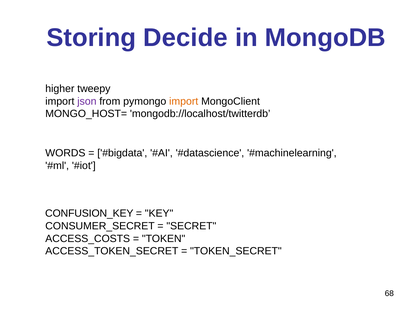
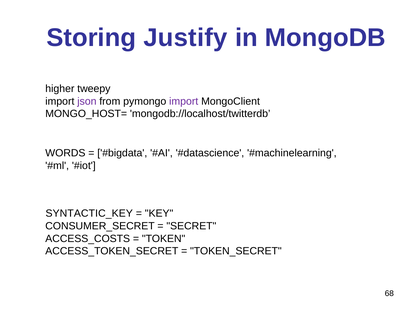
Decide: Decide -> Justify
import at (184, 101) colour: orange -> purple
CONFUSION_KEY: CONFUSION_KEY -> SYNTACTIC_KEY
